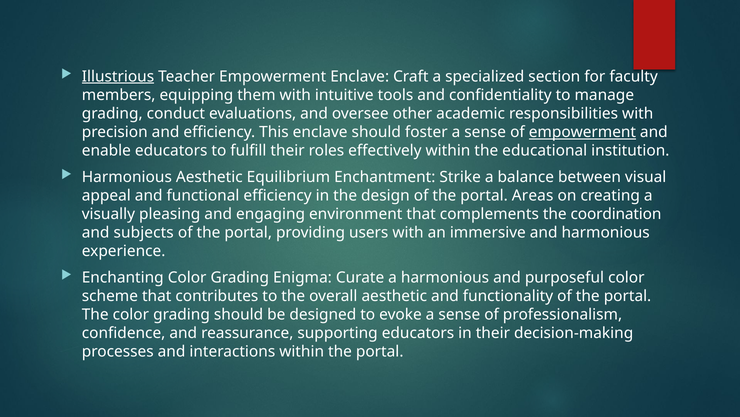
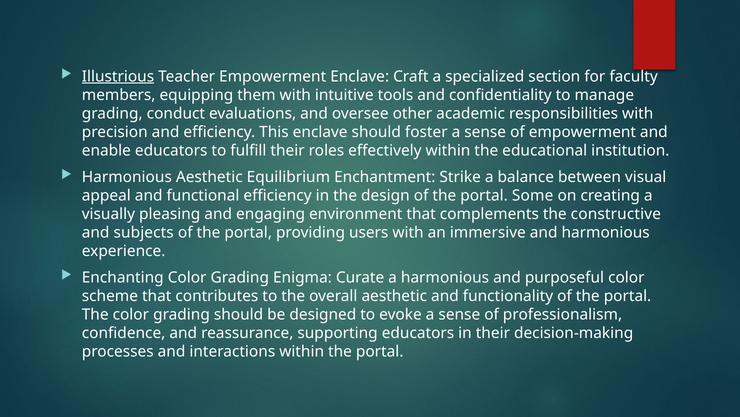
empowerment at (582, 132) underline: present -> none
Areas: Areas -> Some
coordination: coordination -> constructive
